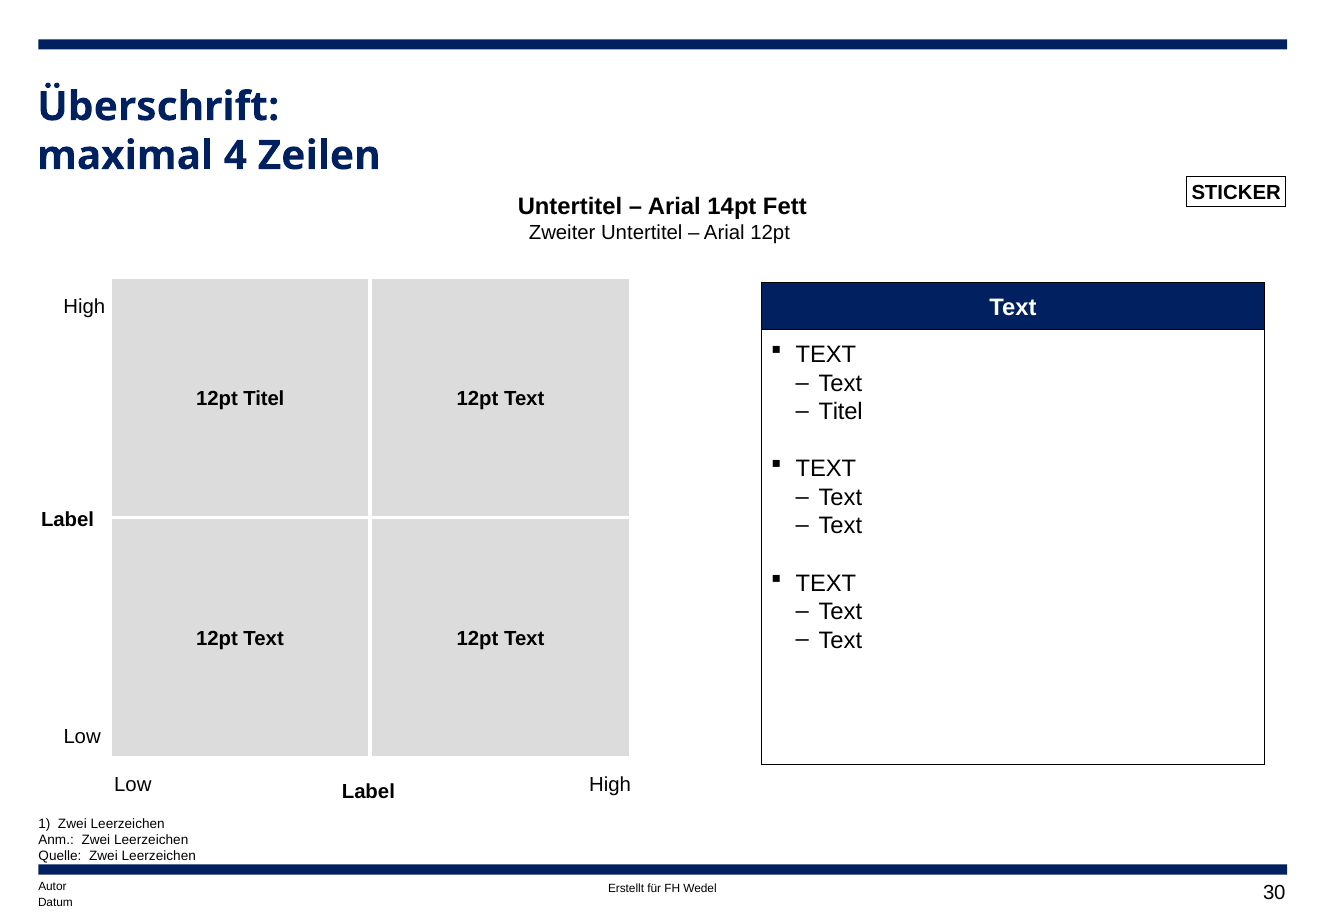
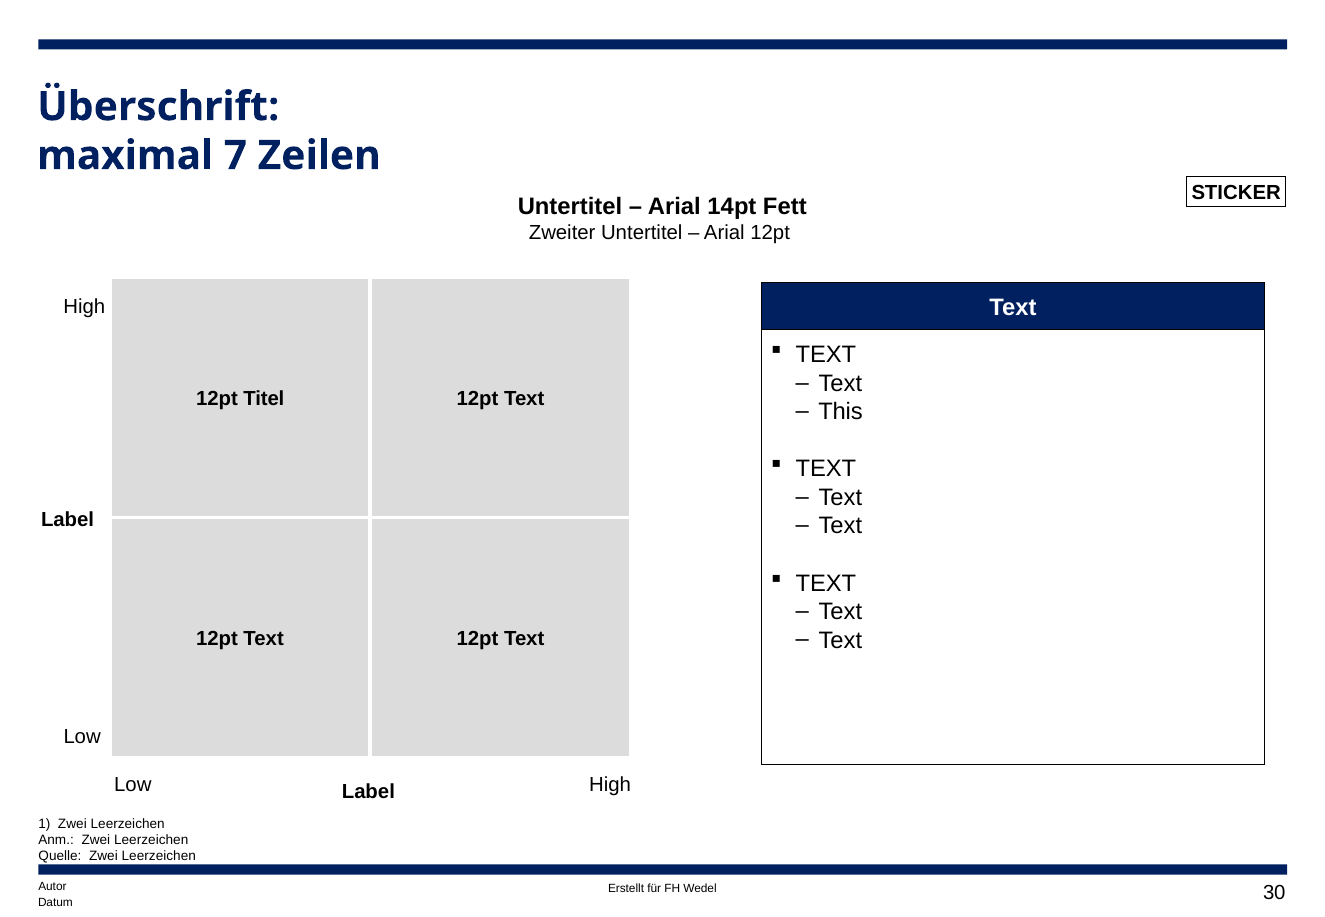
4: 4 -> 7
Titel at (841, 412): Titel -> This
